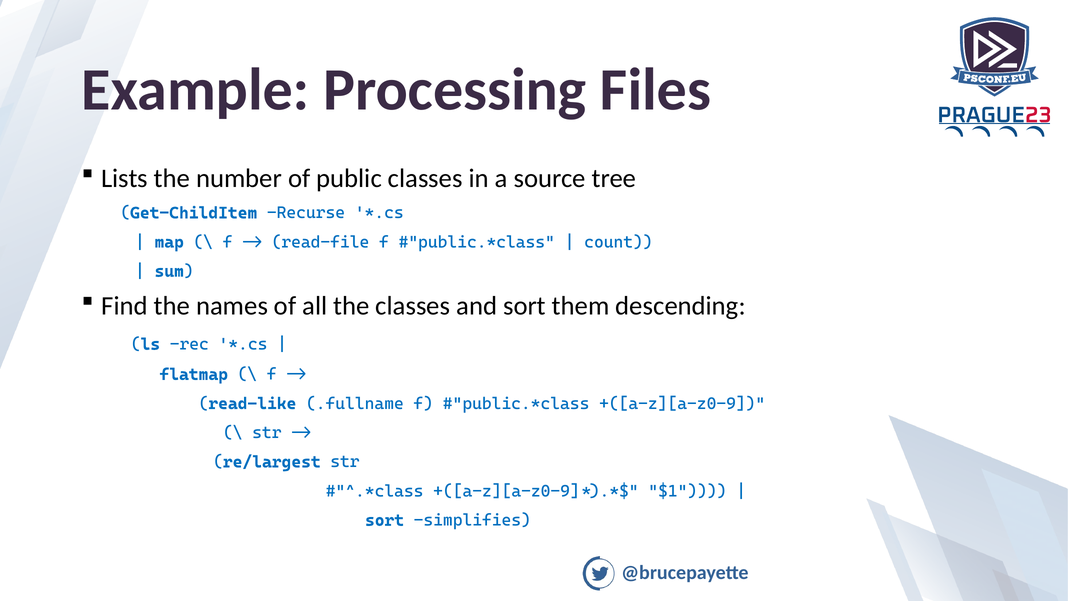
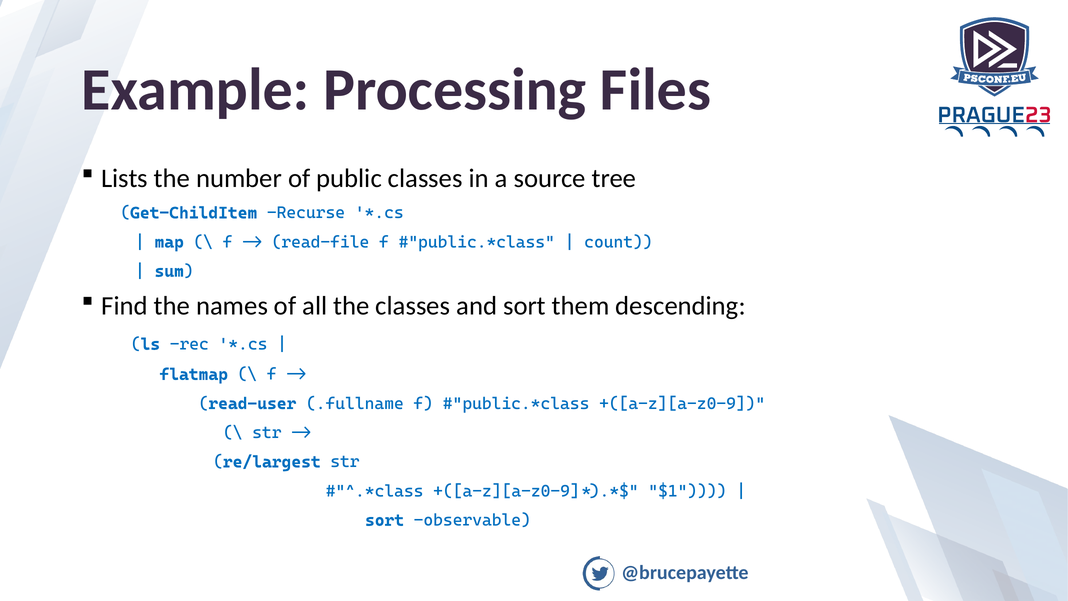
read-like: read-like -> read-user
simplifies: simplifies -> observable
